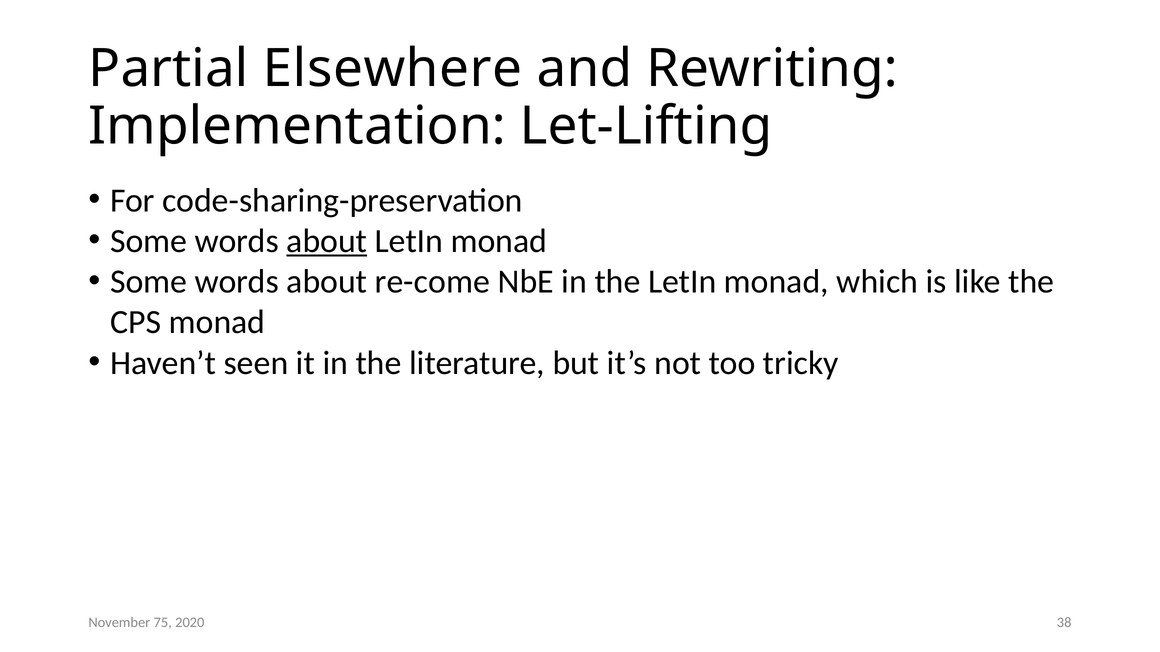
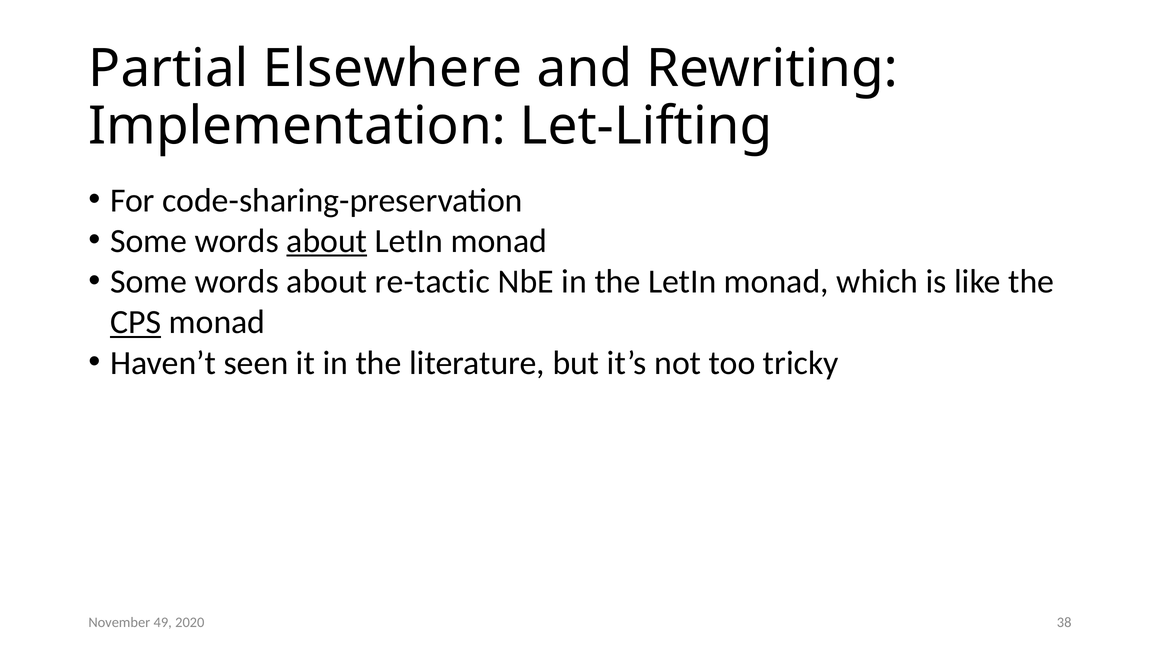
re-come: re-come -> re-tactic
CPS underline: none -> present
75: 75 -> 49
